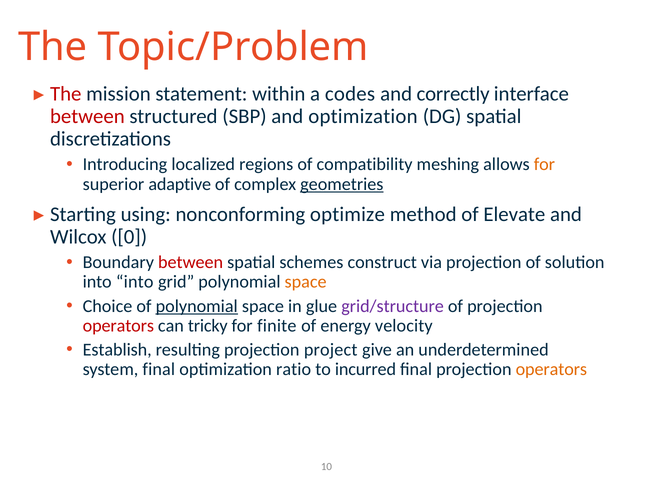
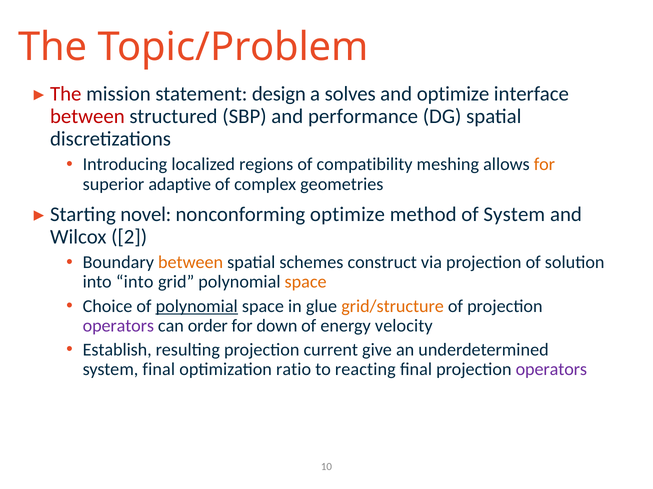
within: within -> design
codes: codes -> solves
and correctly: correctly -> optimize
and optimization: optimization -> performance
geometries underline: present -> none
using: using -> novel
of Elevate: Elevate -> System
0: 0 -> 2
between at (191, 263) colour: red -> orange
grid/structure colour: purple -> orange
operators at (118, 326) colour: red -> purple
tricky: tricky -> order
finite: finite -> down
project: project -> current
incurred: incurred -> reacting
operators at (551, 370) colour: orange -> purple
